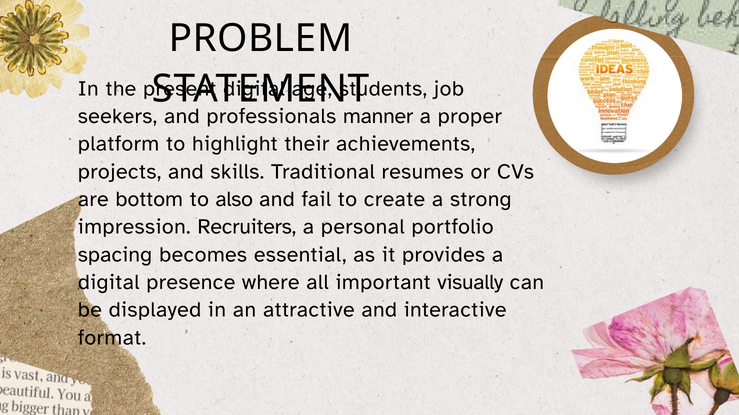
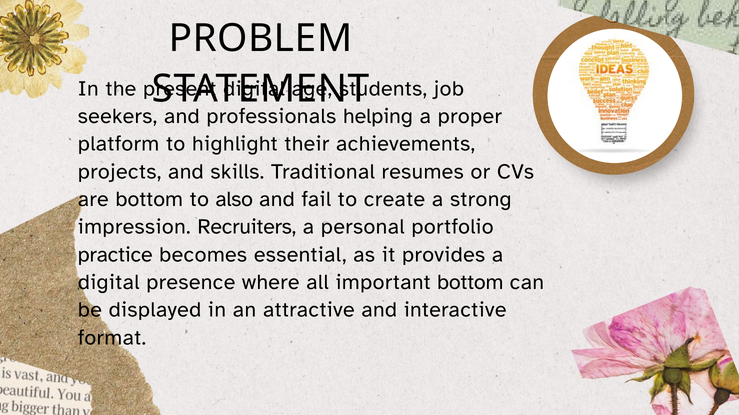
manner: manner -> helping
spacing: spacing -> practice
important visually: visually -> bottom
